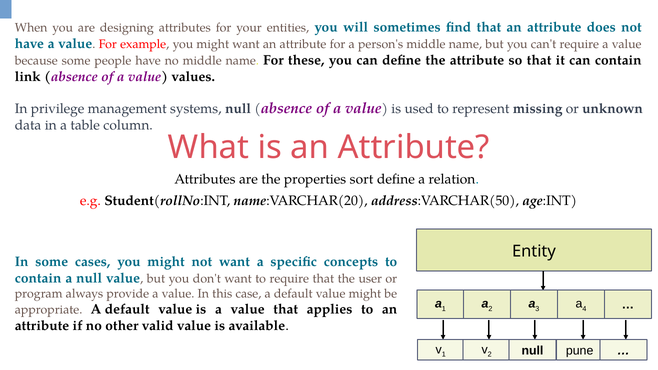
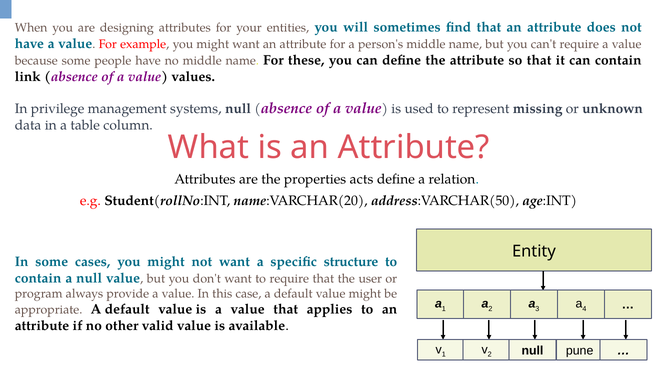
sort: sort -> acts
concepts: concepts -> structure
